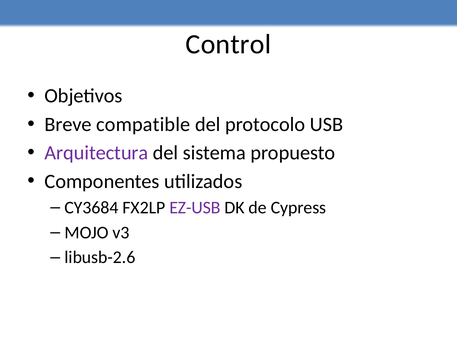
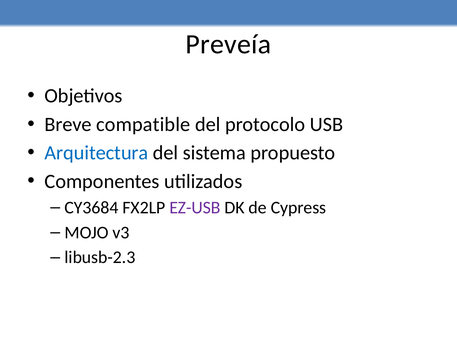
Control: Control -> Preveía
Arquitectura colour: purple -> blue
libusb-2.6: libusb-2.6 -> libusb-2.3
